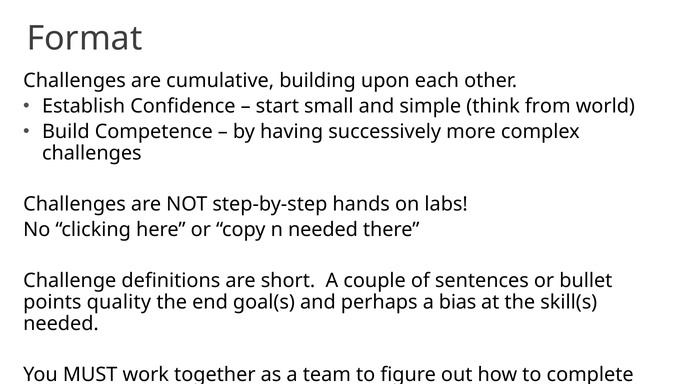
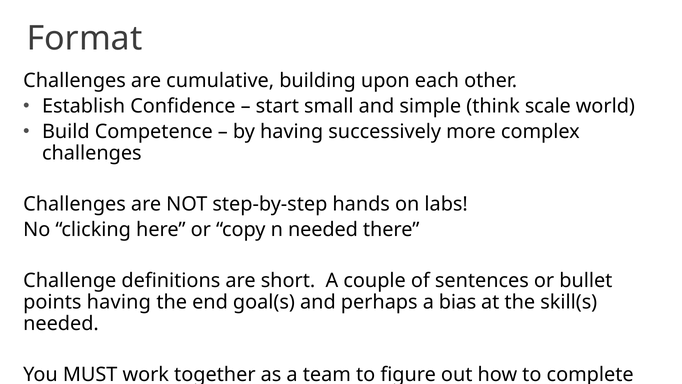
from: from -> scale
points quality: quality -> having
